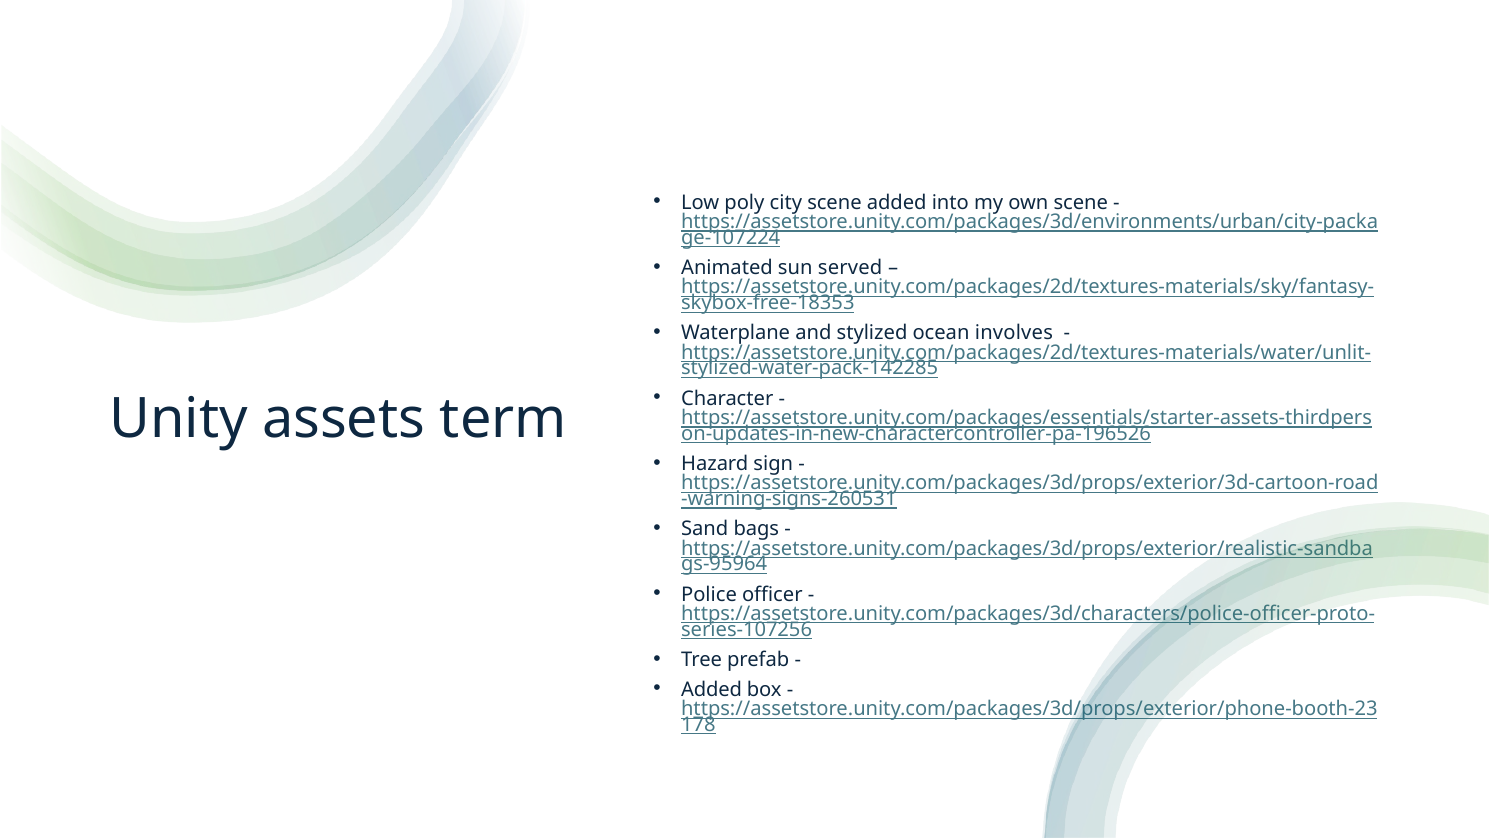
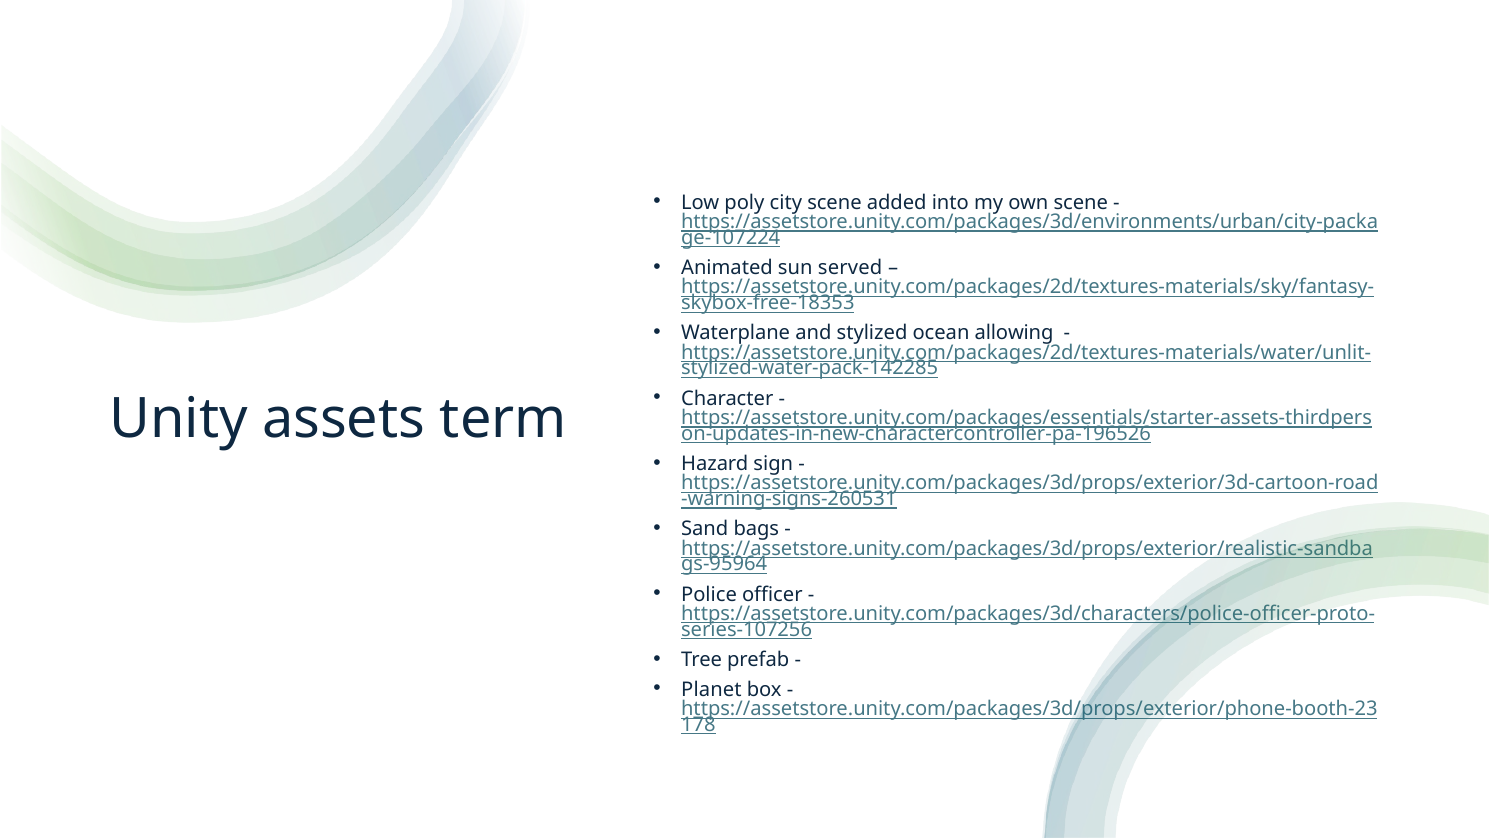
involves: involves -> allowing
Added at (712, 689): Added -> Planet
